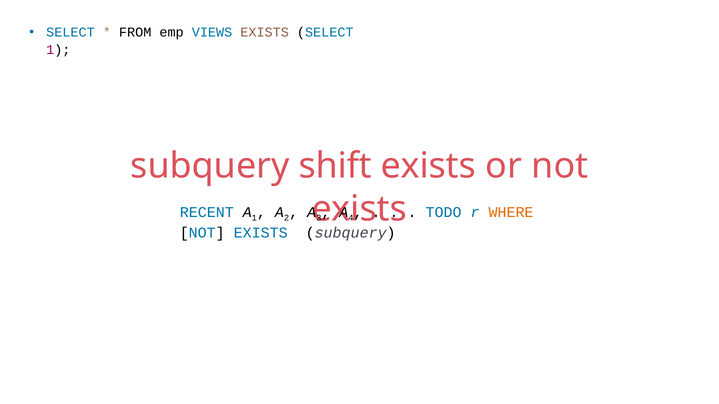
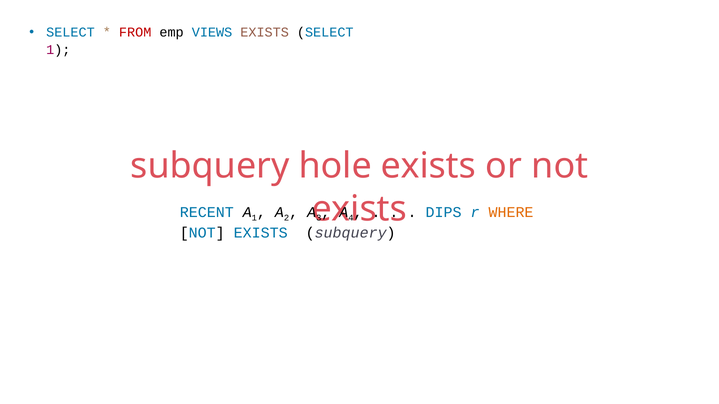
FROM colour: black -> red
shift: shift -> hole
TODO: TODO -> DIPS
